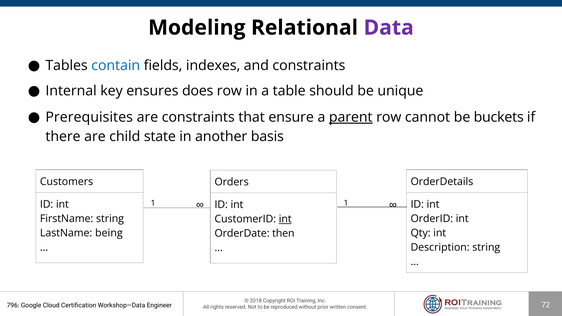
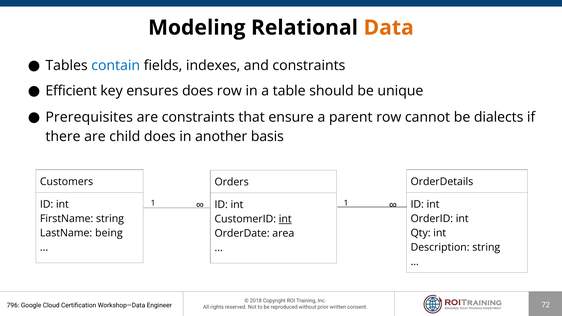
Data colour: purple -> orange
Internal: Internal -> Efficient
parent underline: present -> none
buckets: buckets -> dialects
child state: state -> does
then: then -> area
